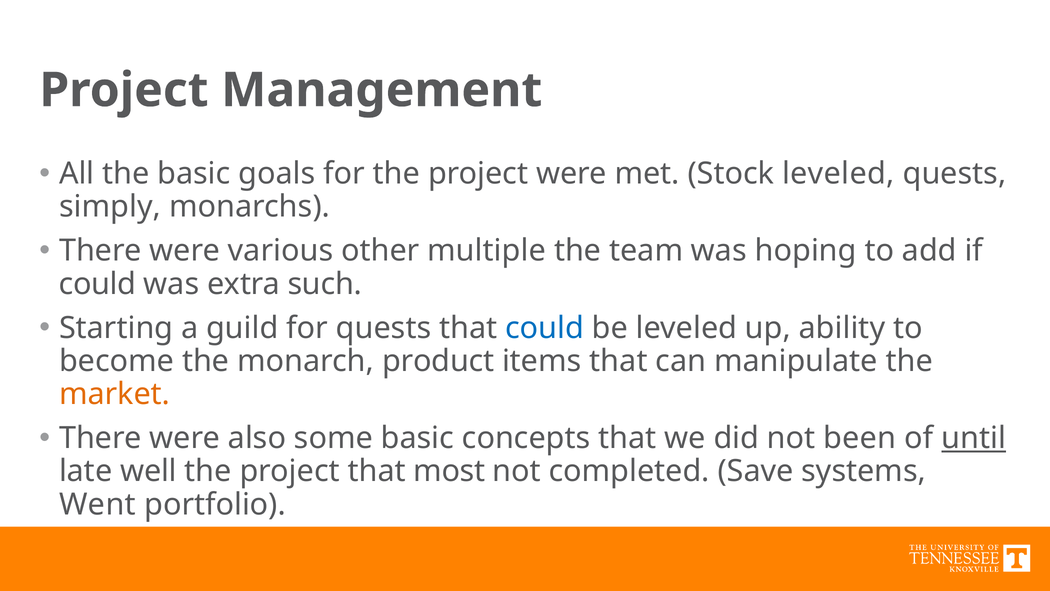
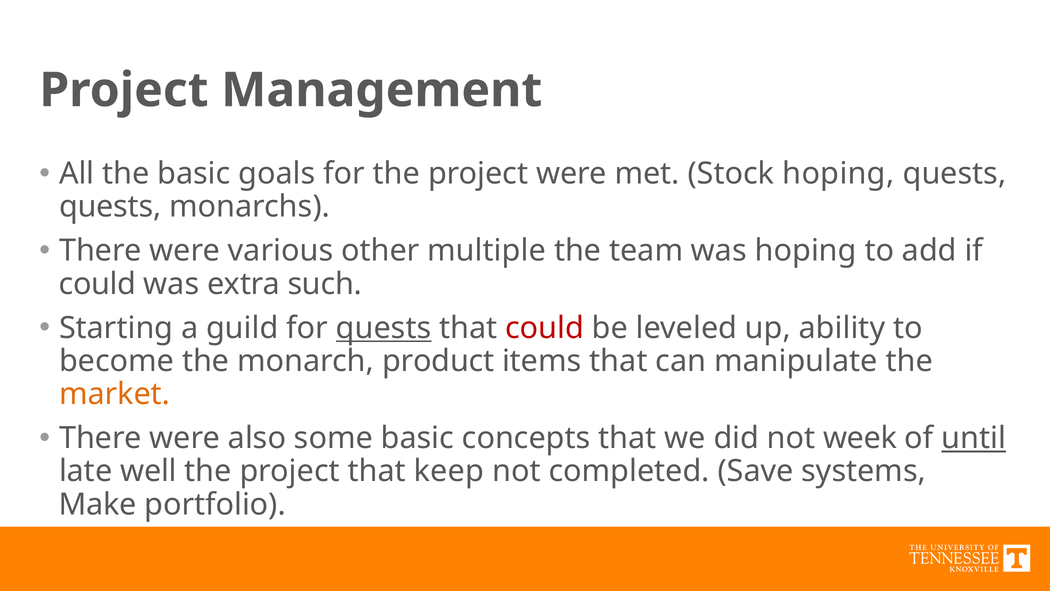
Stock leveled: leveled -> hoping
simply at (110, 207): simply -> quests
quests at (384, 328) underline: none -> present
could at (545, 328) colour: blue -> red
been: been -> week
most: most -> keep
Went: Went -> Make
